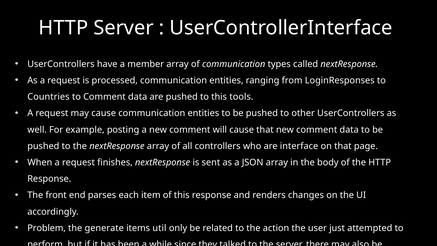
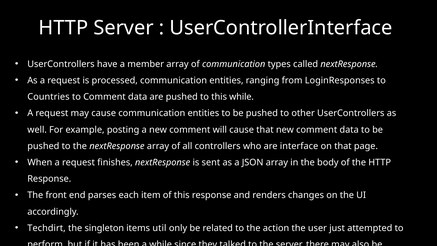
this tools: tools -> while
Problem: Problem -> Techdirt
generate: generate -> singleton
